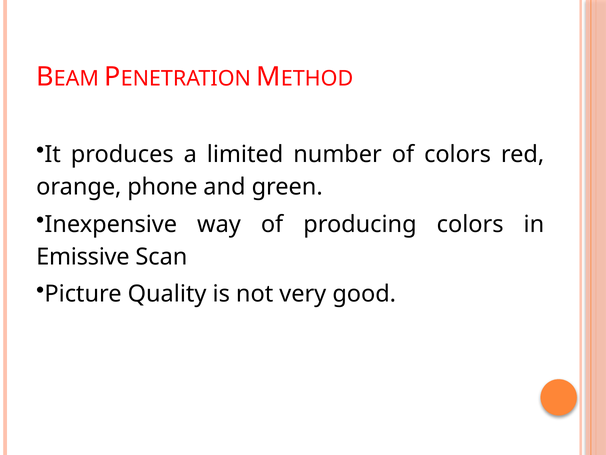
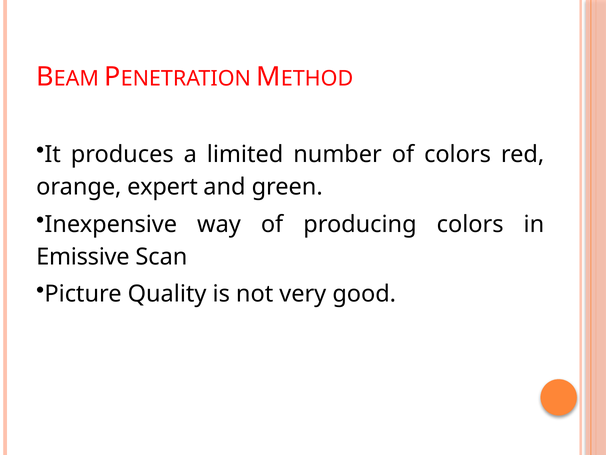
phone: phone -> expert
